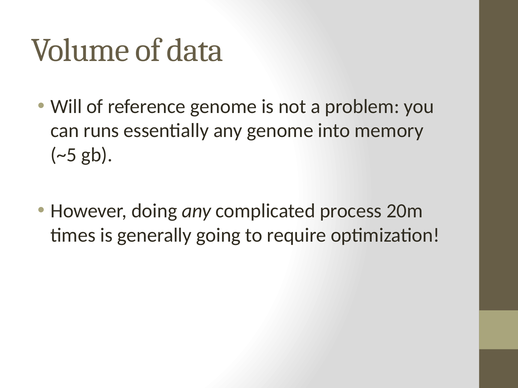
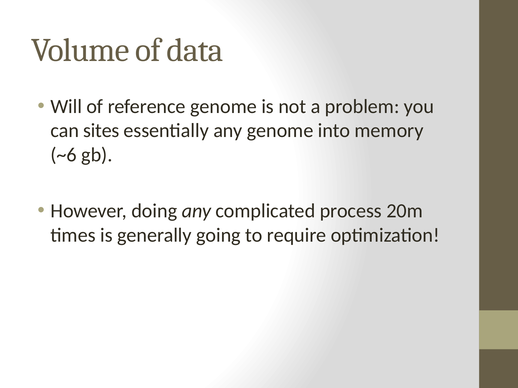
runs: runs -> sites
~5: ~5 -> ~6
